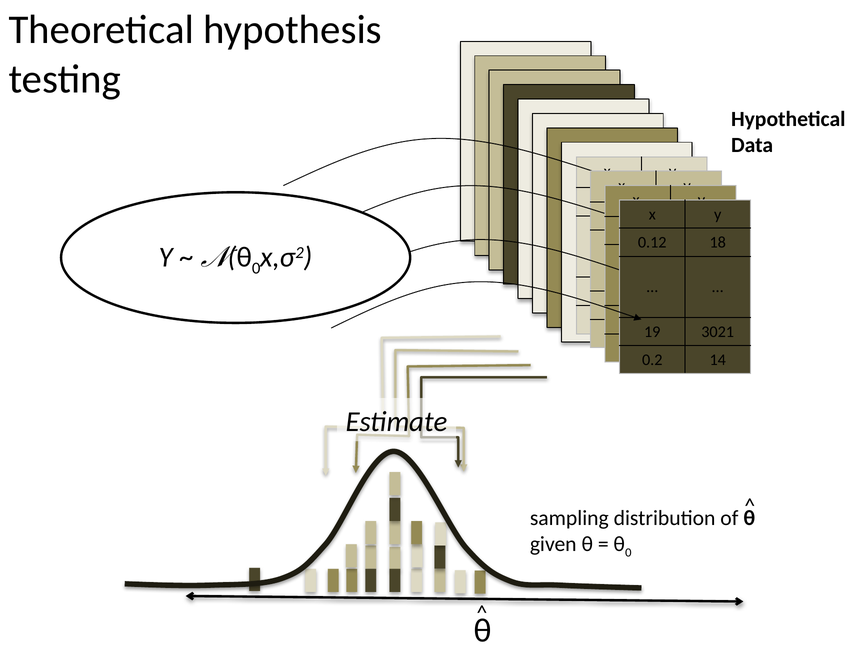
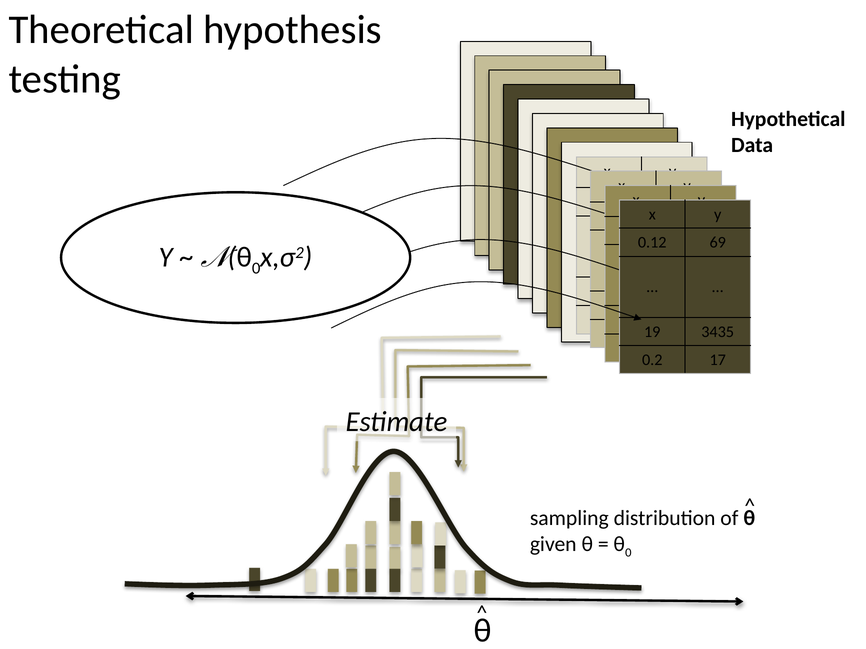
18: 18 -> 69
3021: 3021 -> 3435
14: 14 -> 17
